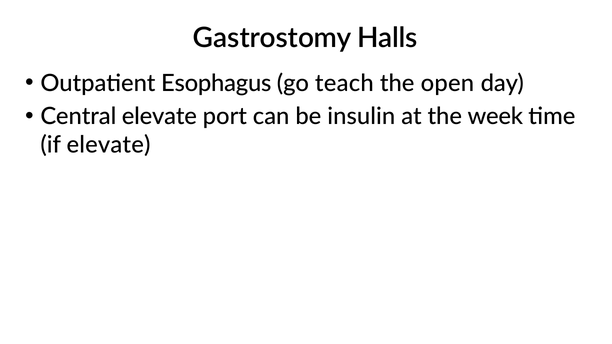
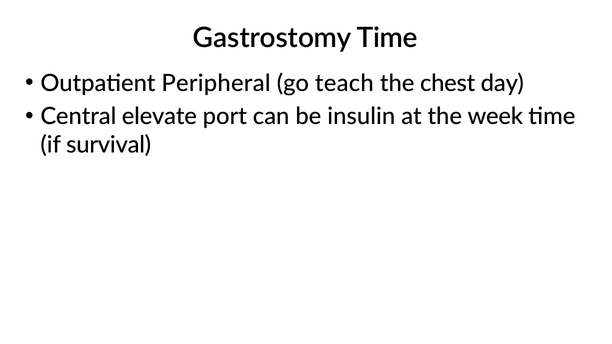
Gastrostomy Halls: Halls -> Time
Esophagus: Esophagus -> Peripheral
open: open -> chest
if elevate: elevate -> survival
